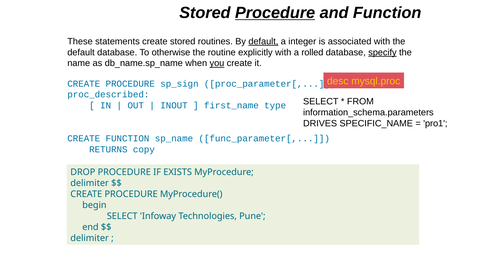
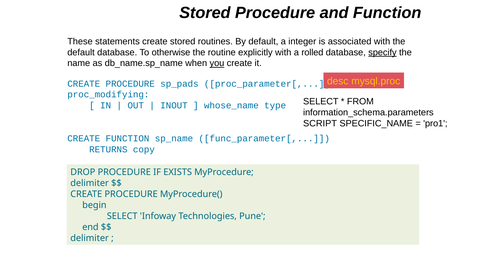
Procedure at (275, 13) underline: present -> none
default at (263, 41) underline: present -> none
sp_sign: sp_sign -> sp_pads
proc_described: proc_described -> proc_modifying
first_name: first_name -> whose_name
DRIVES: DRIVES -> SCRIPT
